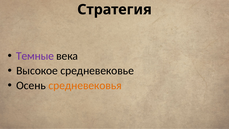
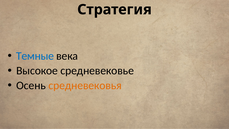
Темные colour: purple -> blue
